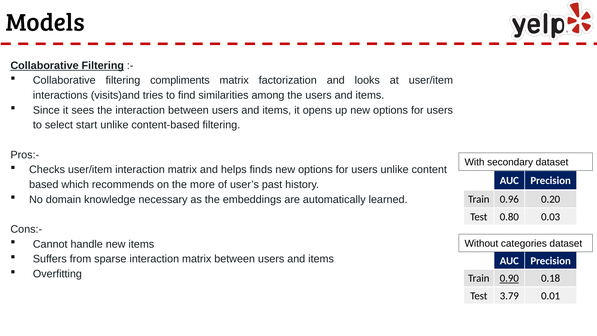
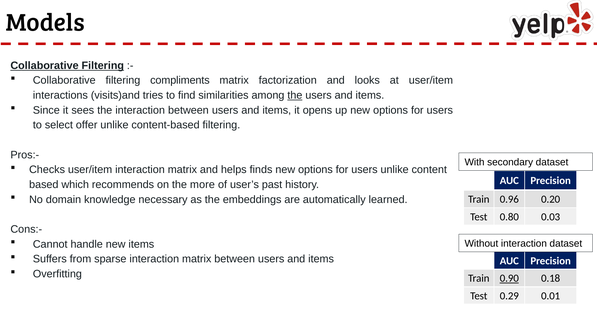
the at (295, 95) underline: none -> present
start: start -> offer
Without categories: categories -> interaction
3.79: 3.79 -> 0.29
